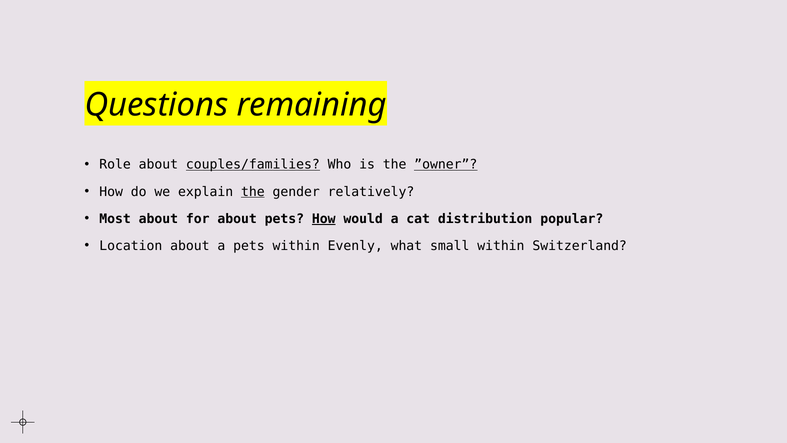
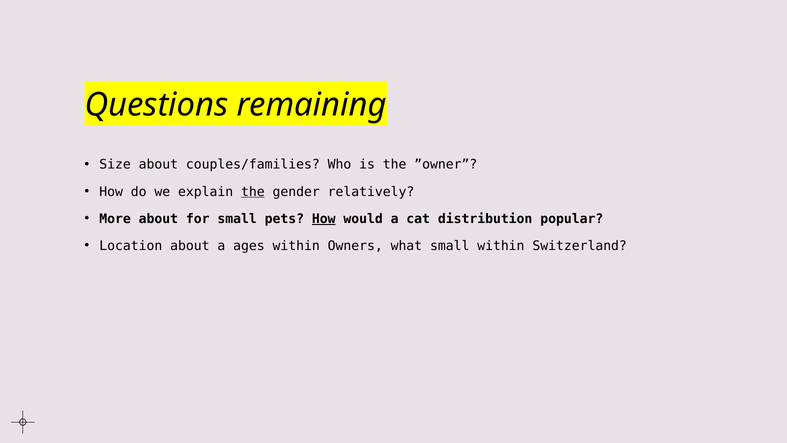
Role: Role -> Size
couples/families underline: present -> none
”owner underline: present -> none
Most: Most -> More
for about: about -> small
a pets: pets -> ages
Evenly: Evenly -> Owners
